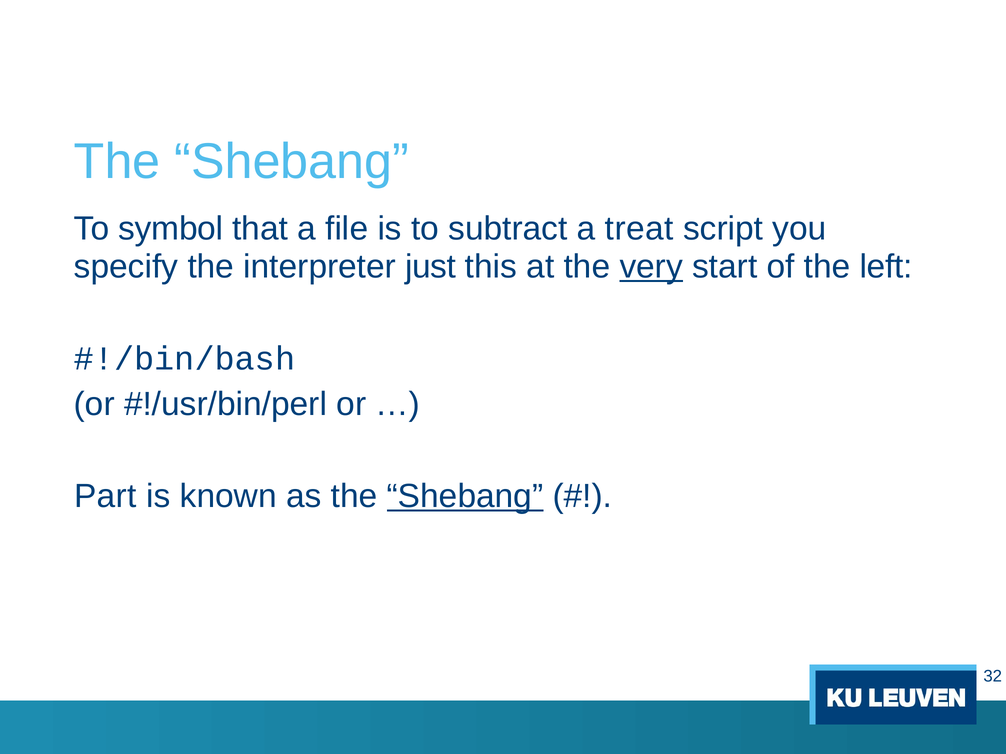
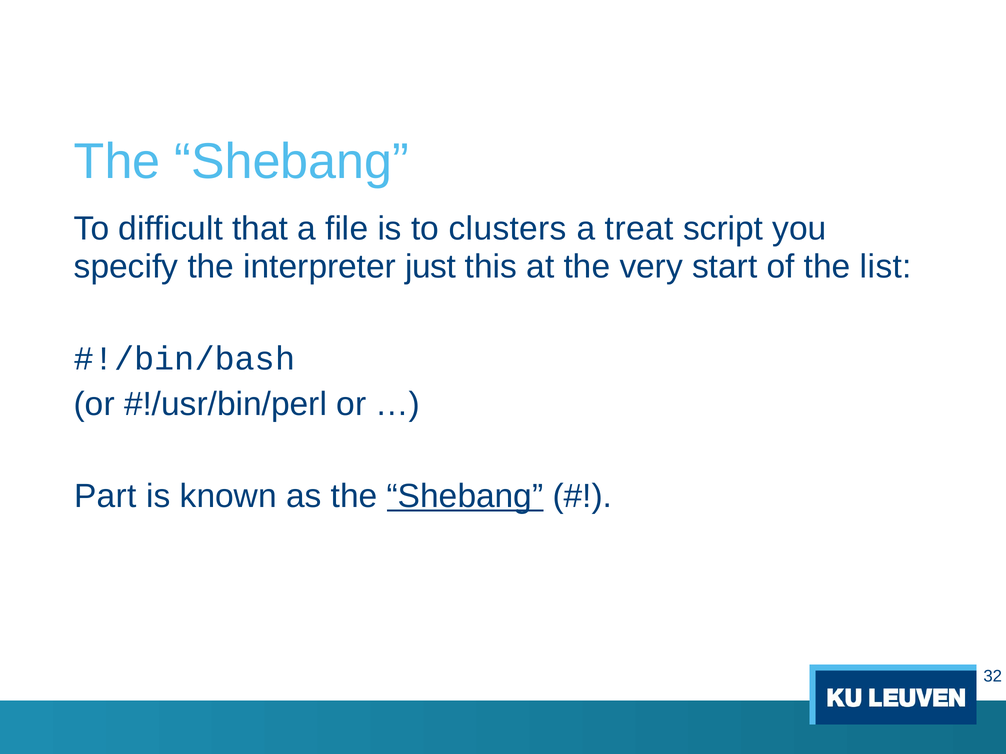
symbol: symbol -> difficult
subtract: subtract -> clusters
very underline: present -> none
left: left -> list
